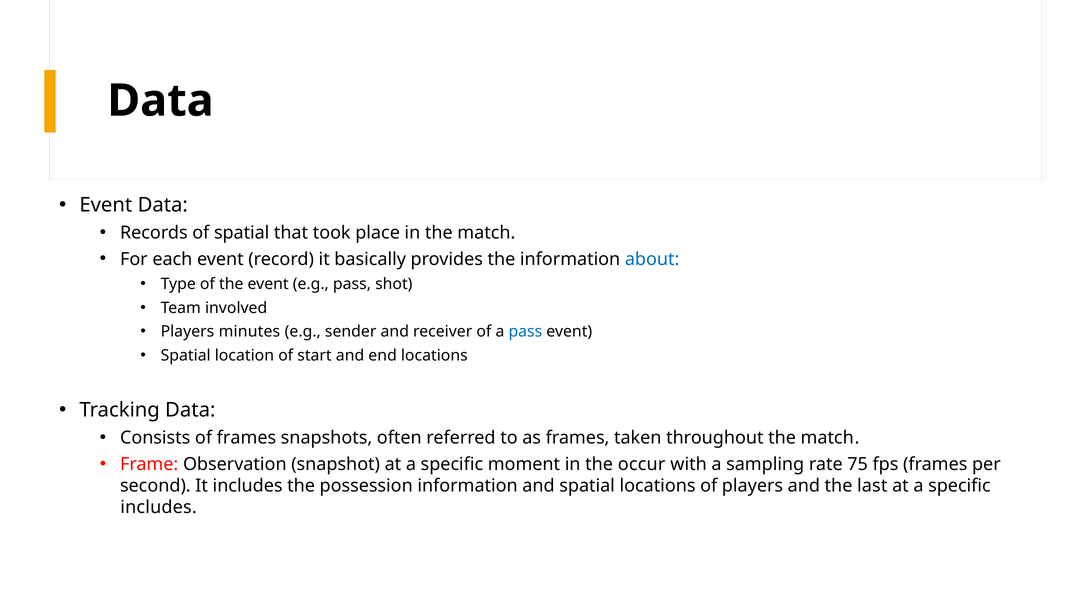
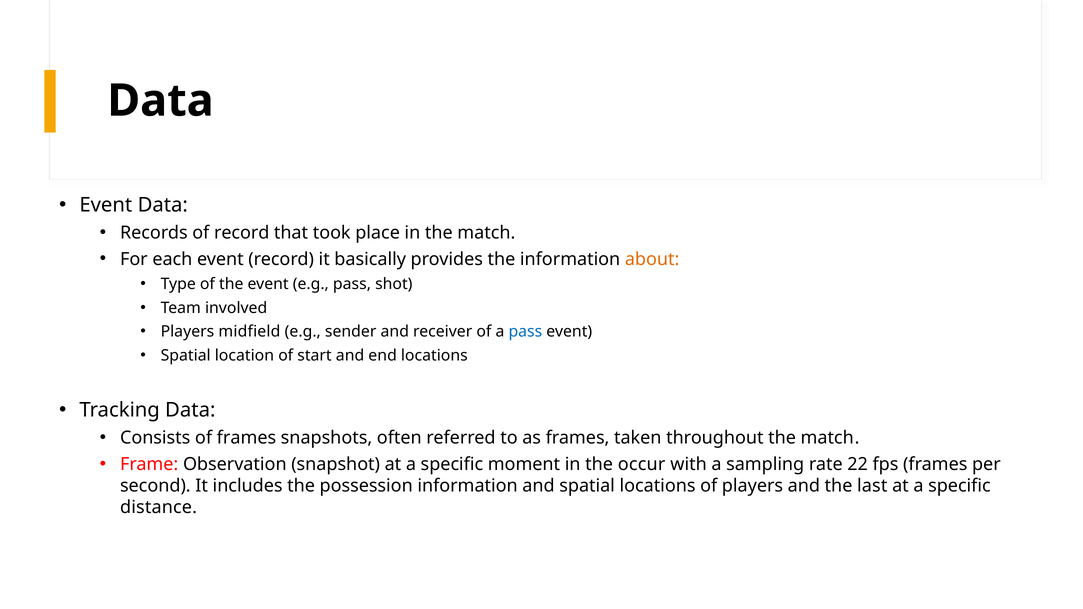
of spatial: spatial -> record
about colour: blue -> orange
minutes: minutes -> midfield
75: 75 -> 22
includes at (159, 507): includes -> distance
